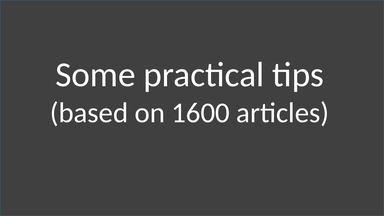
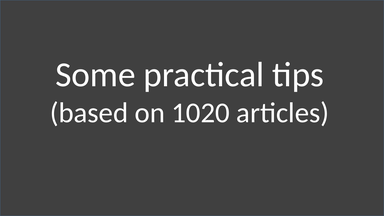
1600: 1600 -> 1020
